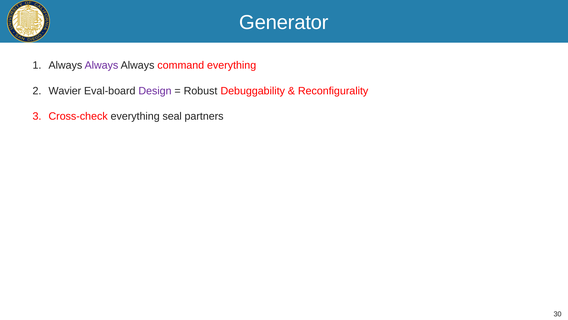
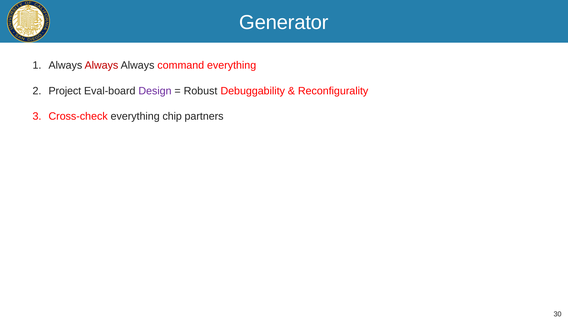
Always at (101, 65) colour: purple -> red
Wavier: Wavier -> Project
seal: seal -> chip
